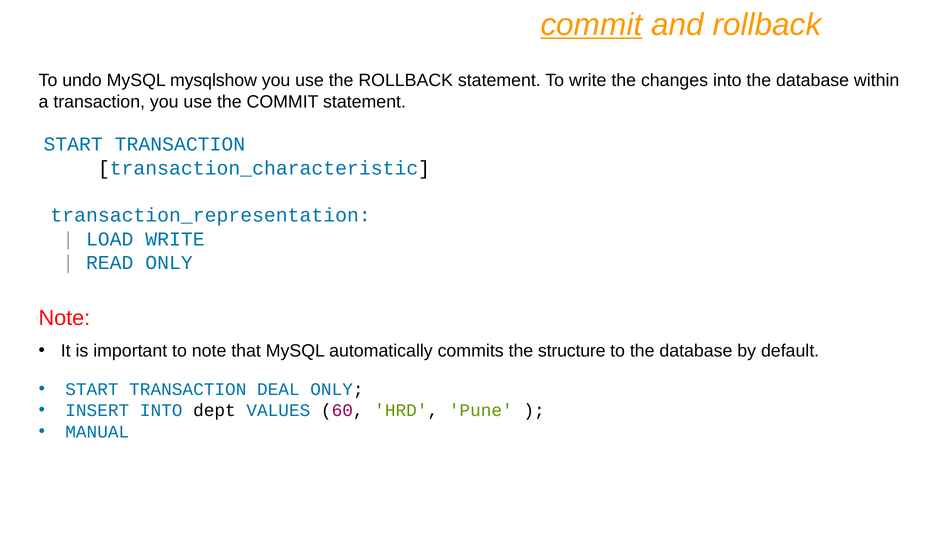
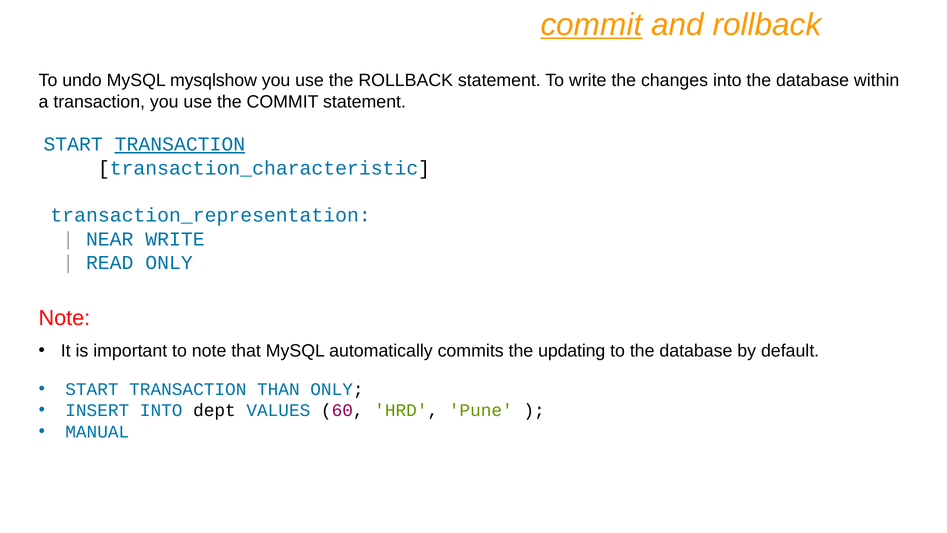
TRANSACTION at (180, 144) underline: none -> present
LOAD: LOAD -> NEAR
structure: structure -> updating
DEAL: DEAL -> THAN
